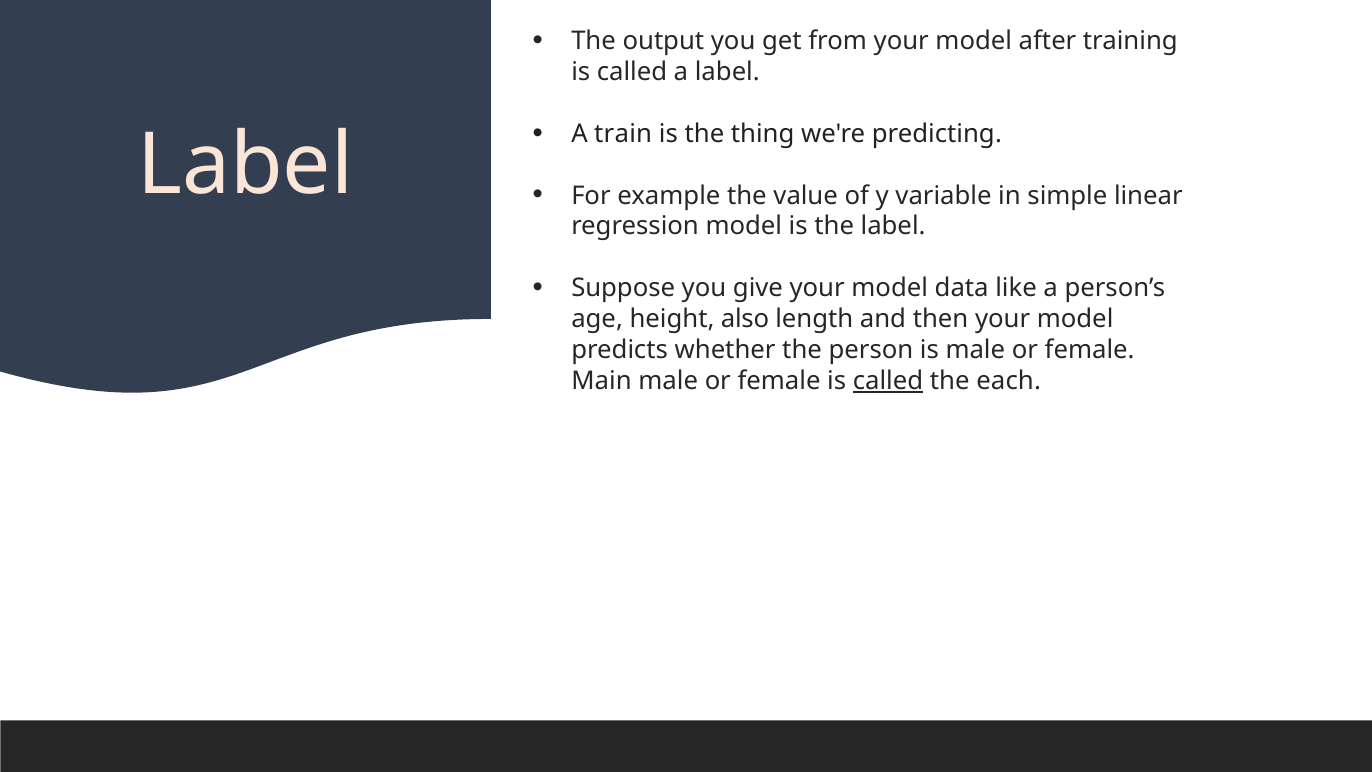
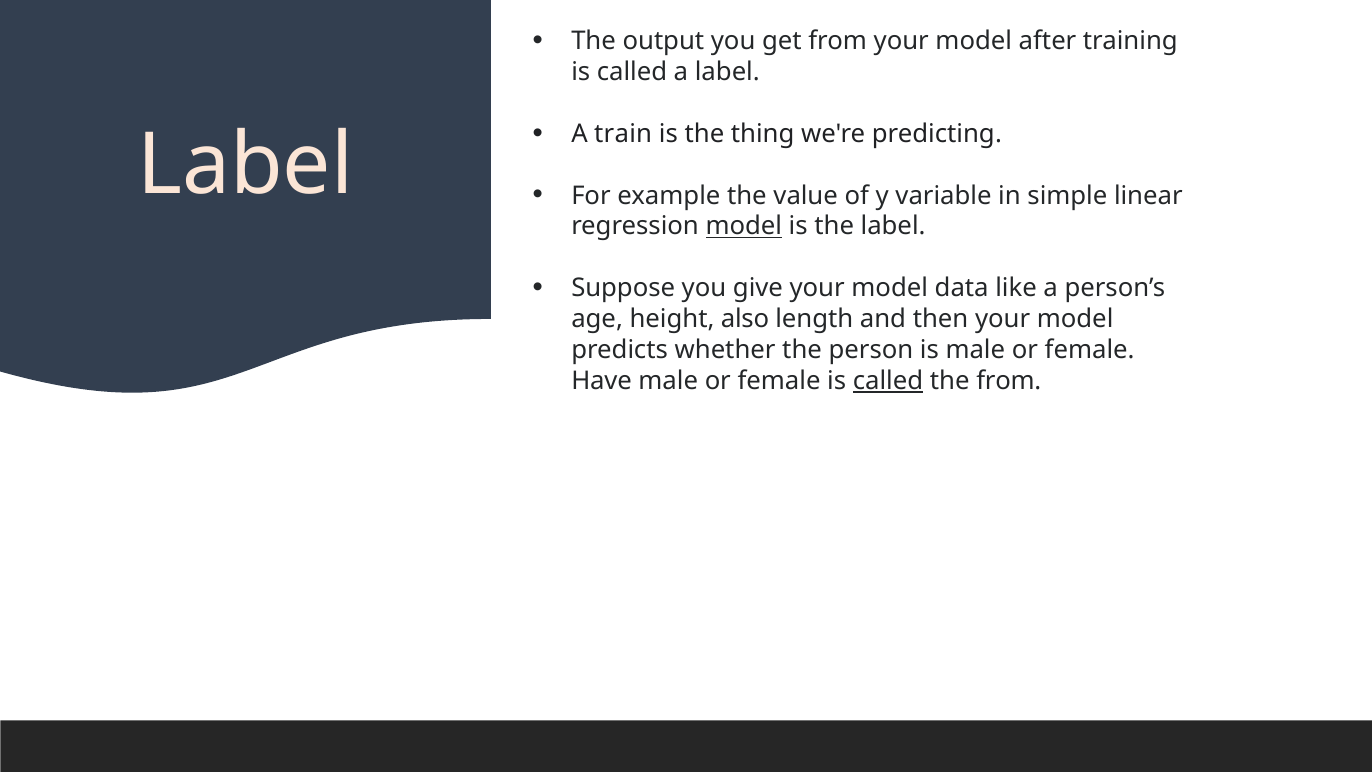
model at (744, 226) underline: none -> present
Main: Main -> Have
the each: each -> from
